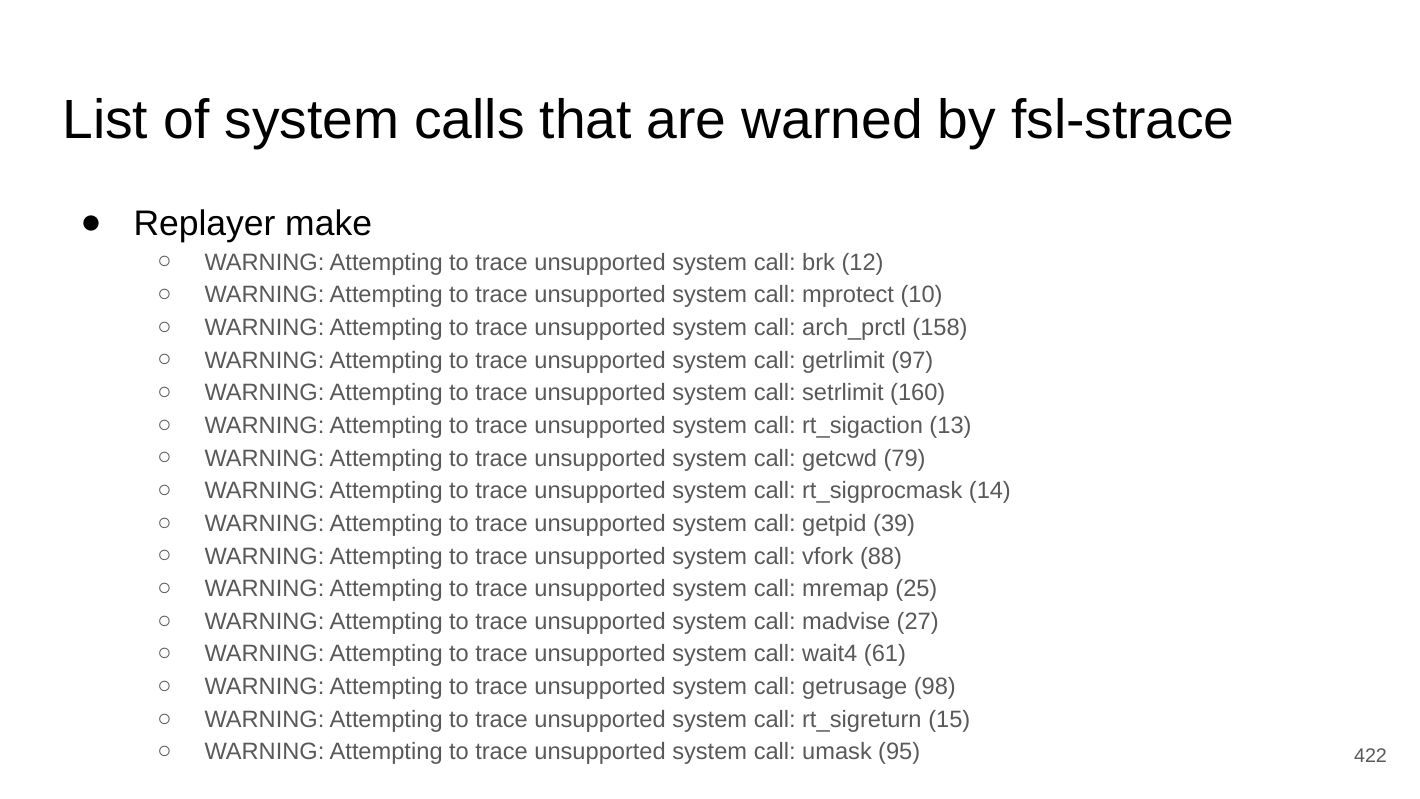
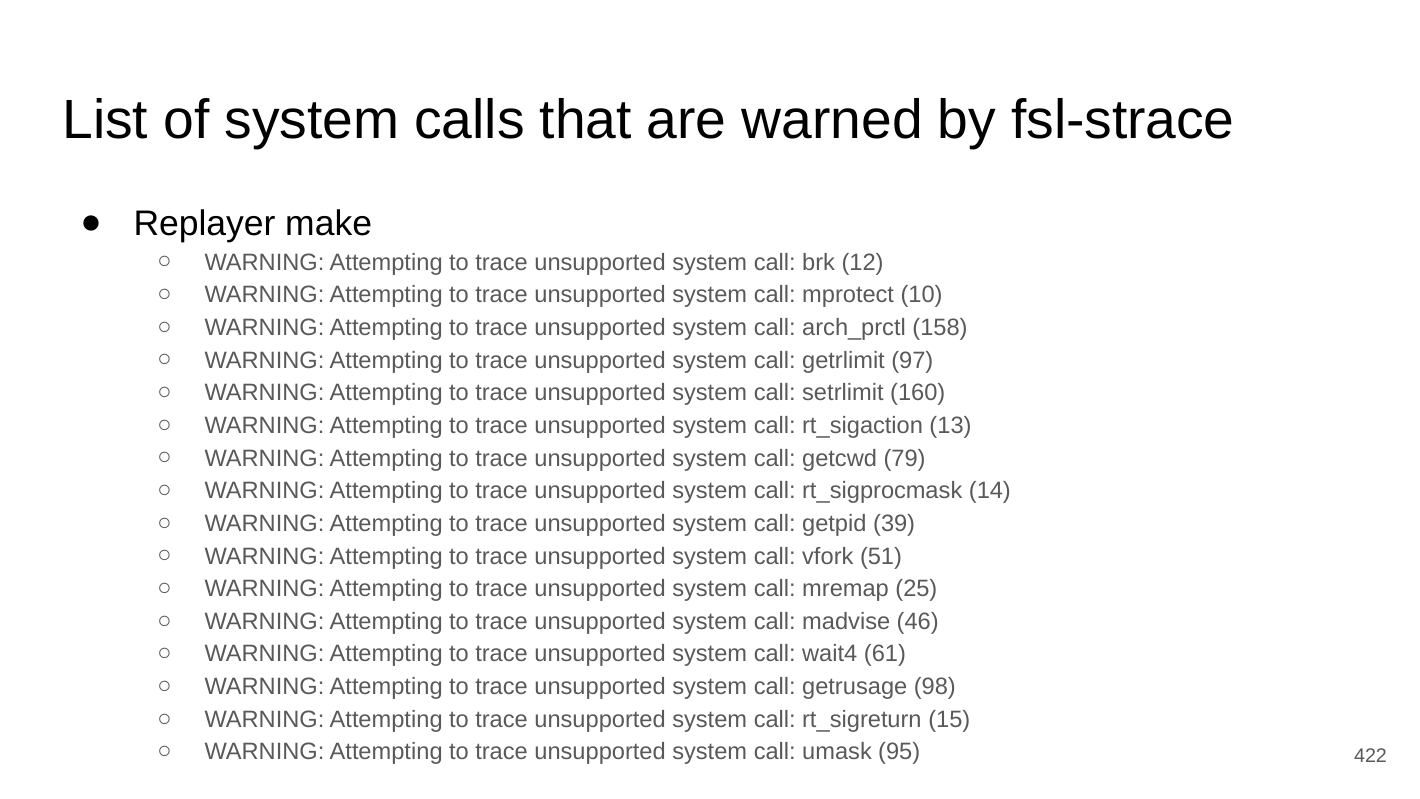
88: 88 -> 51
27: 27 -> 46
